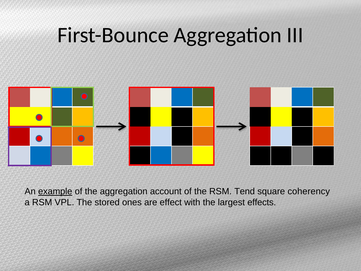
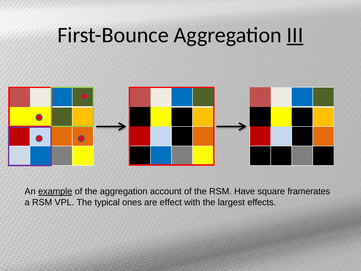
III underline: none -> present
Tend: Tend -> Have
coherency: coherency -> framerates
stored: stored -> typical
